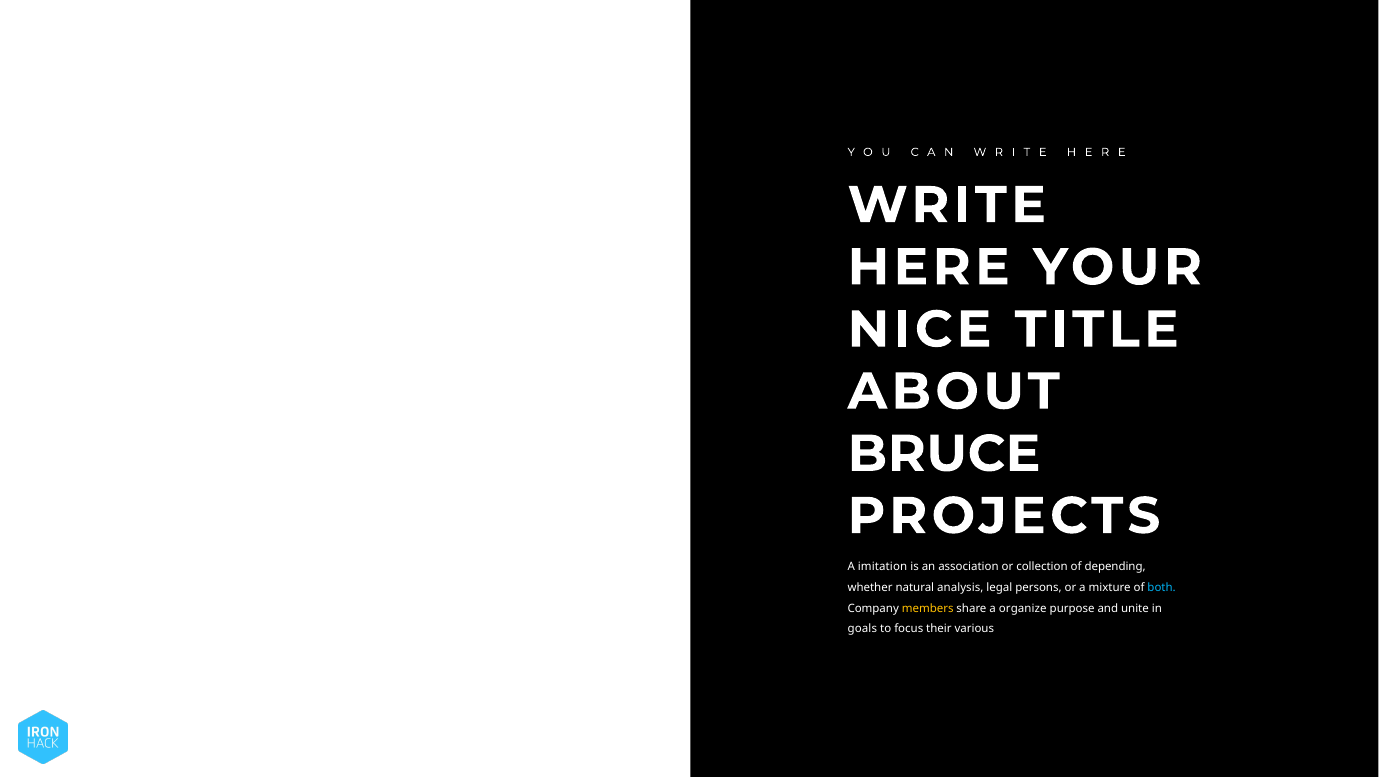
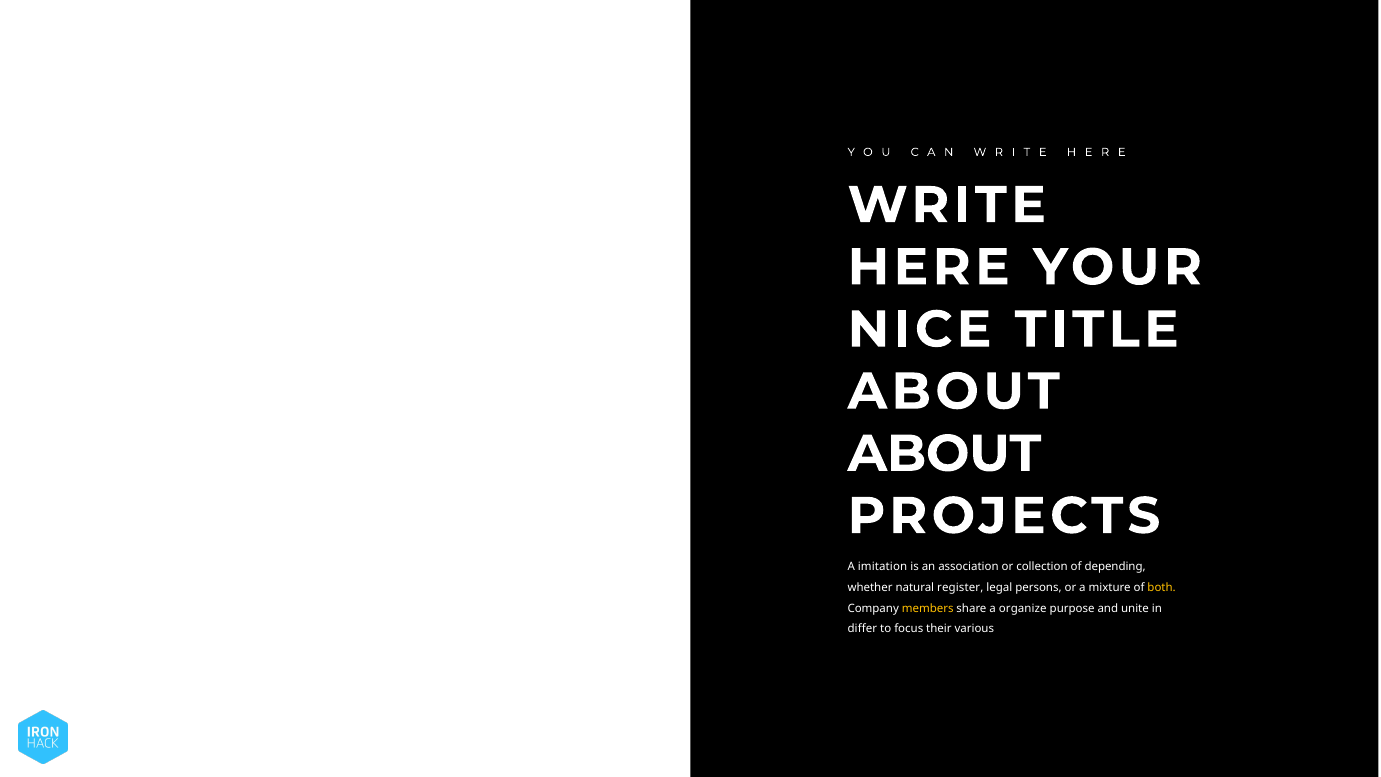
BRUCE at (944, 454): BRUCE -> ABOUT
analysis: analysis -> register
both colour: light blue -> yellow
goals: goals -> differ
